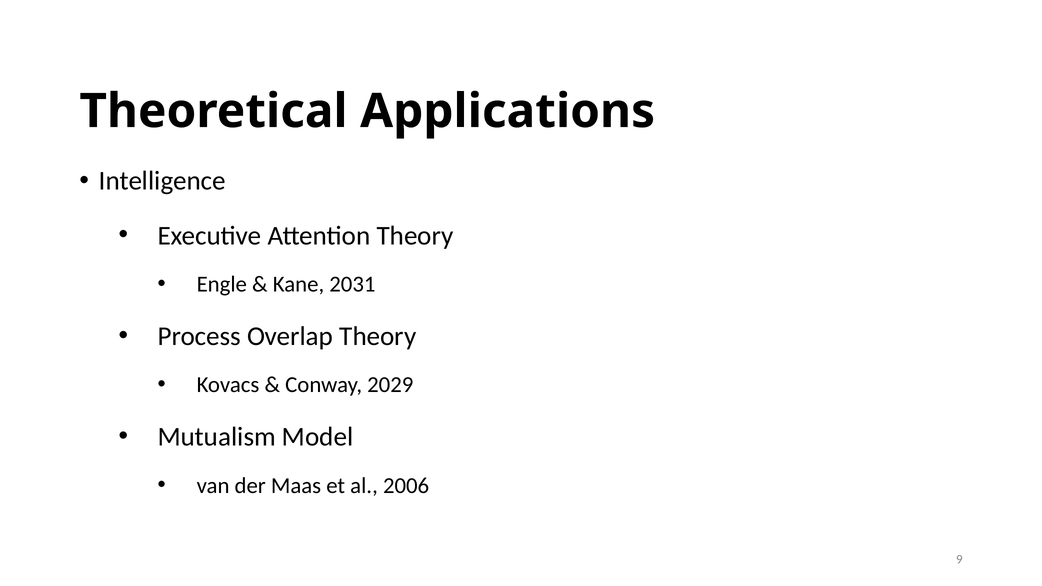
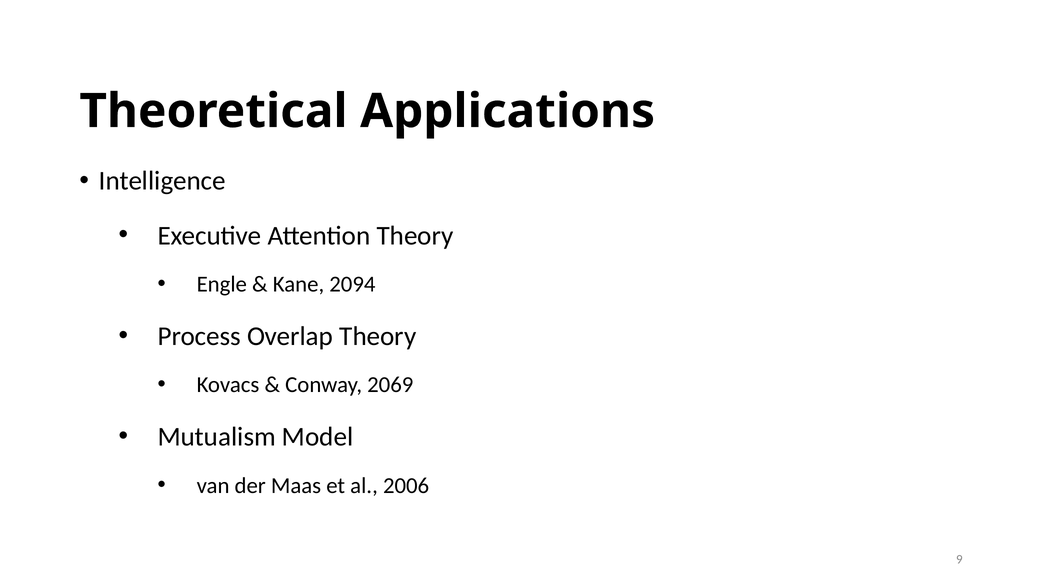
2031: 2031 -> 2094
2029: 2029 -> 2069
